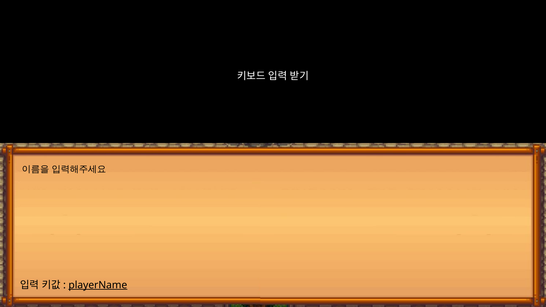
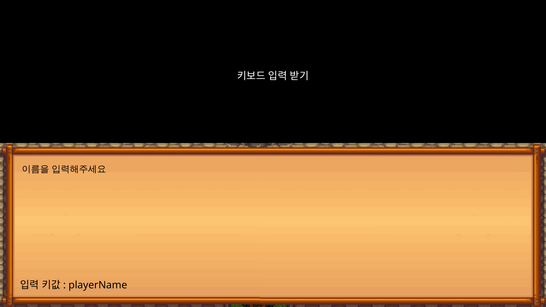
playerName underline: present -> none
